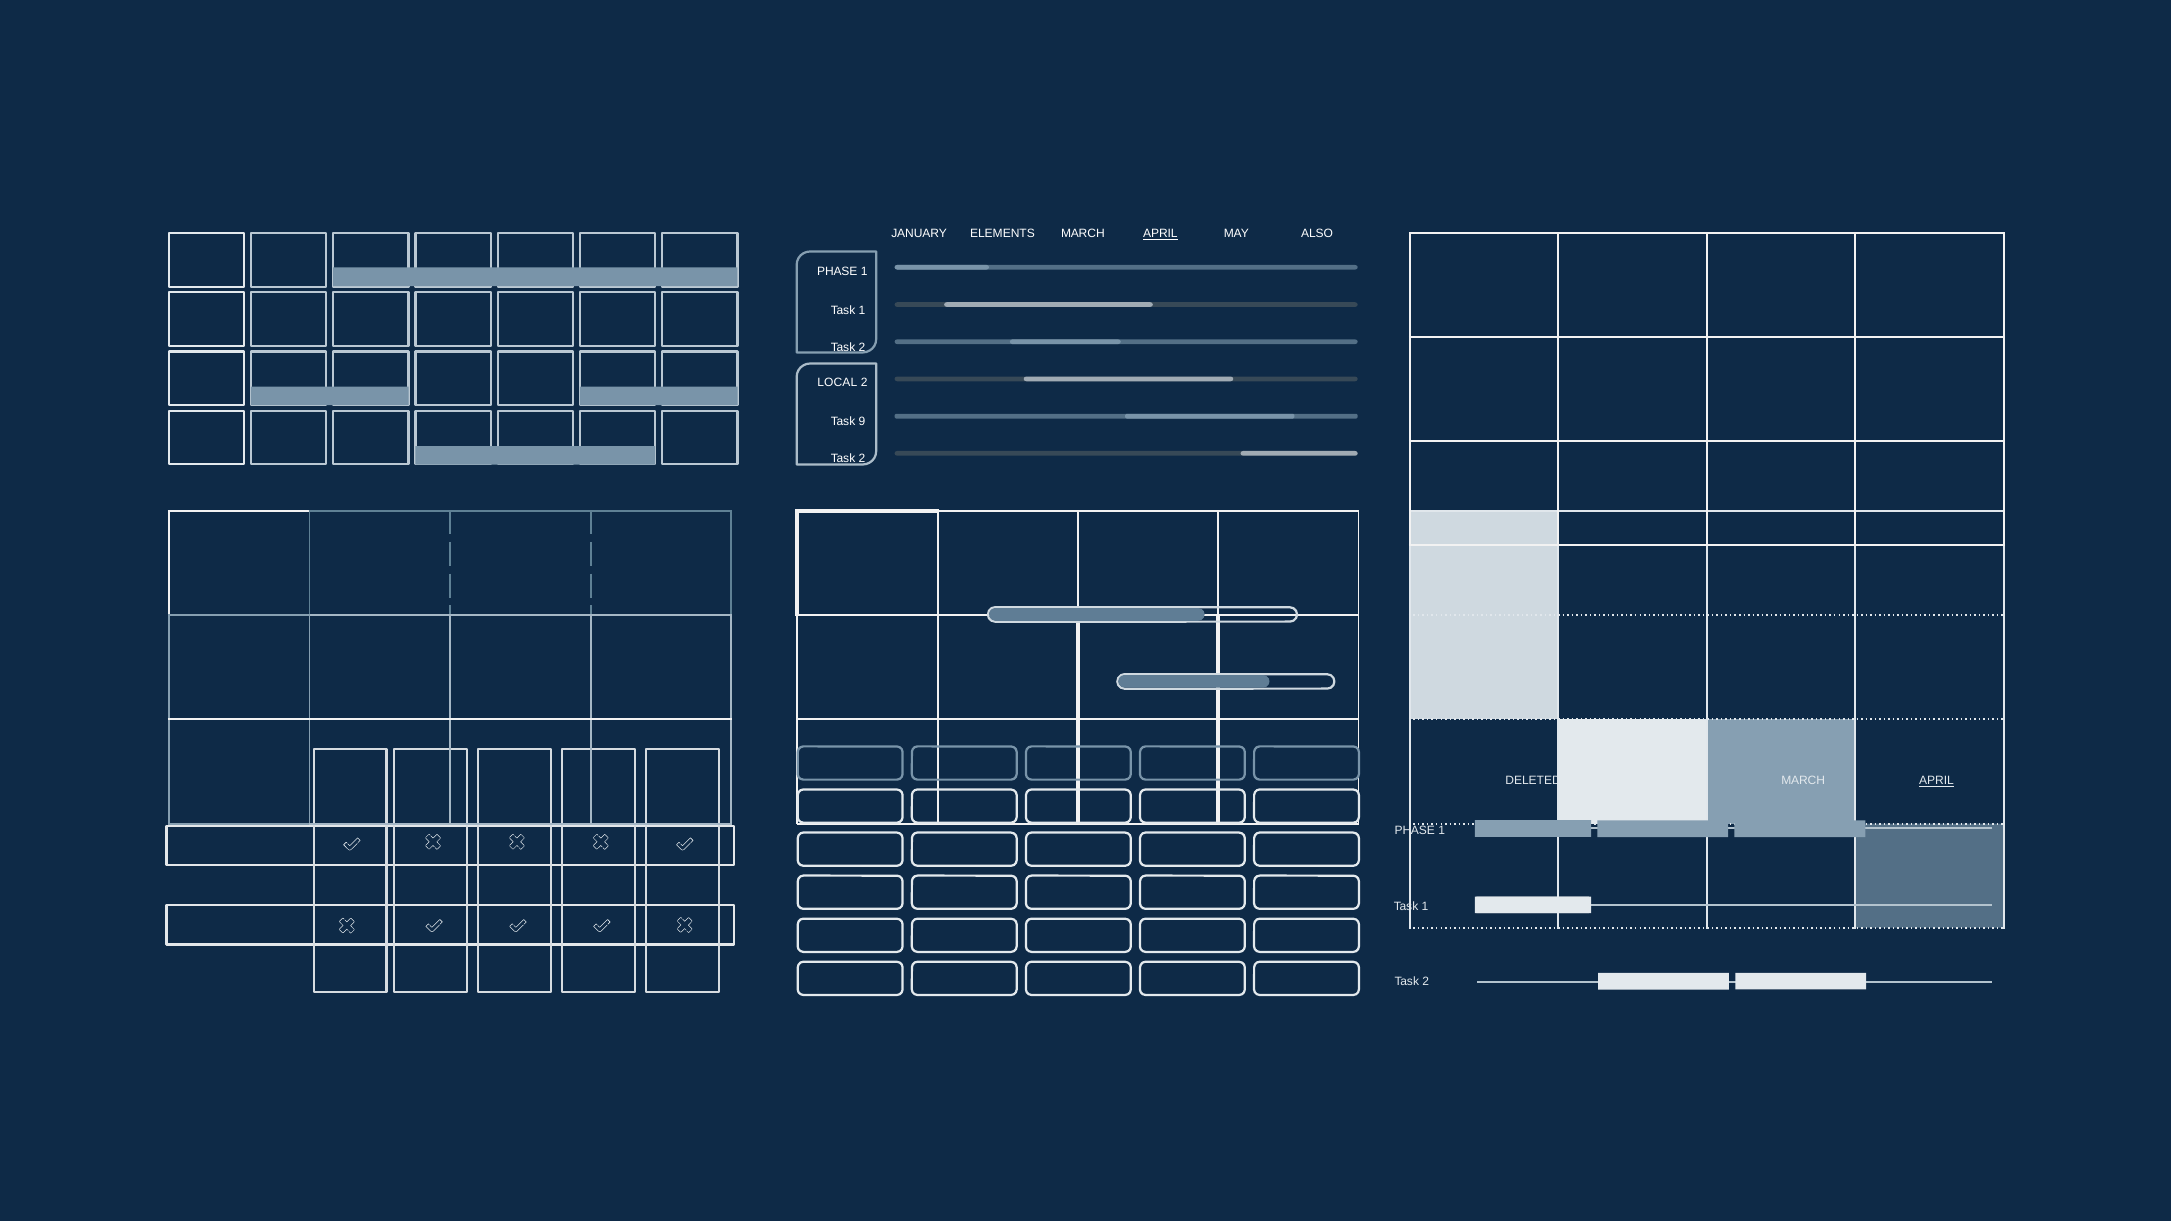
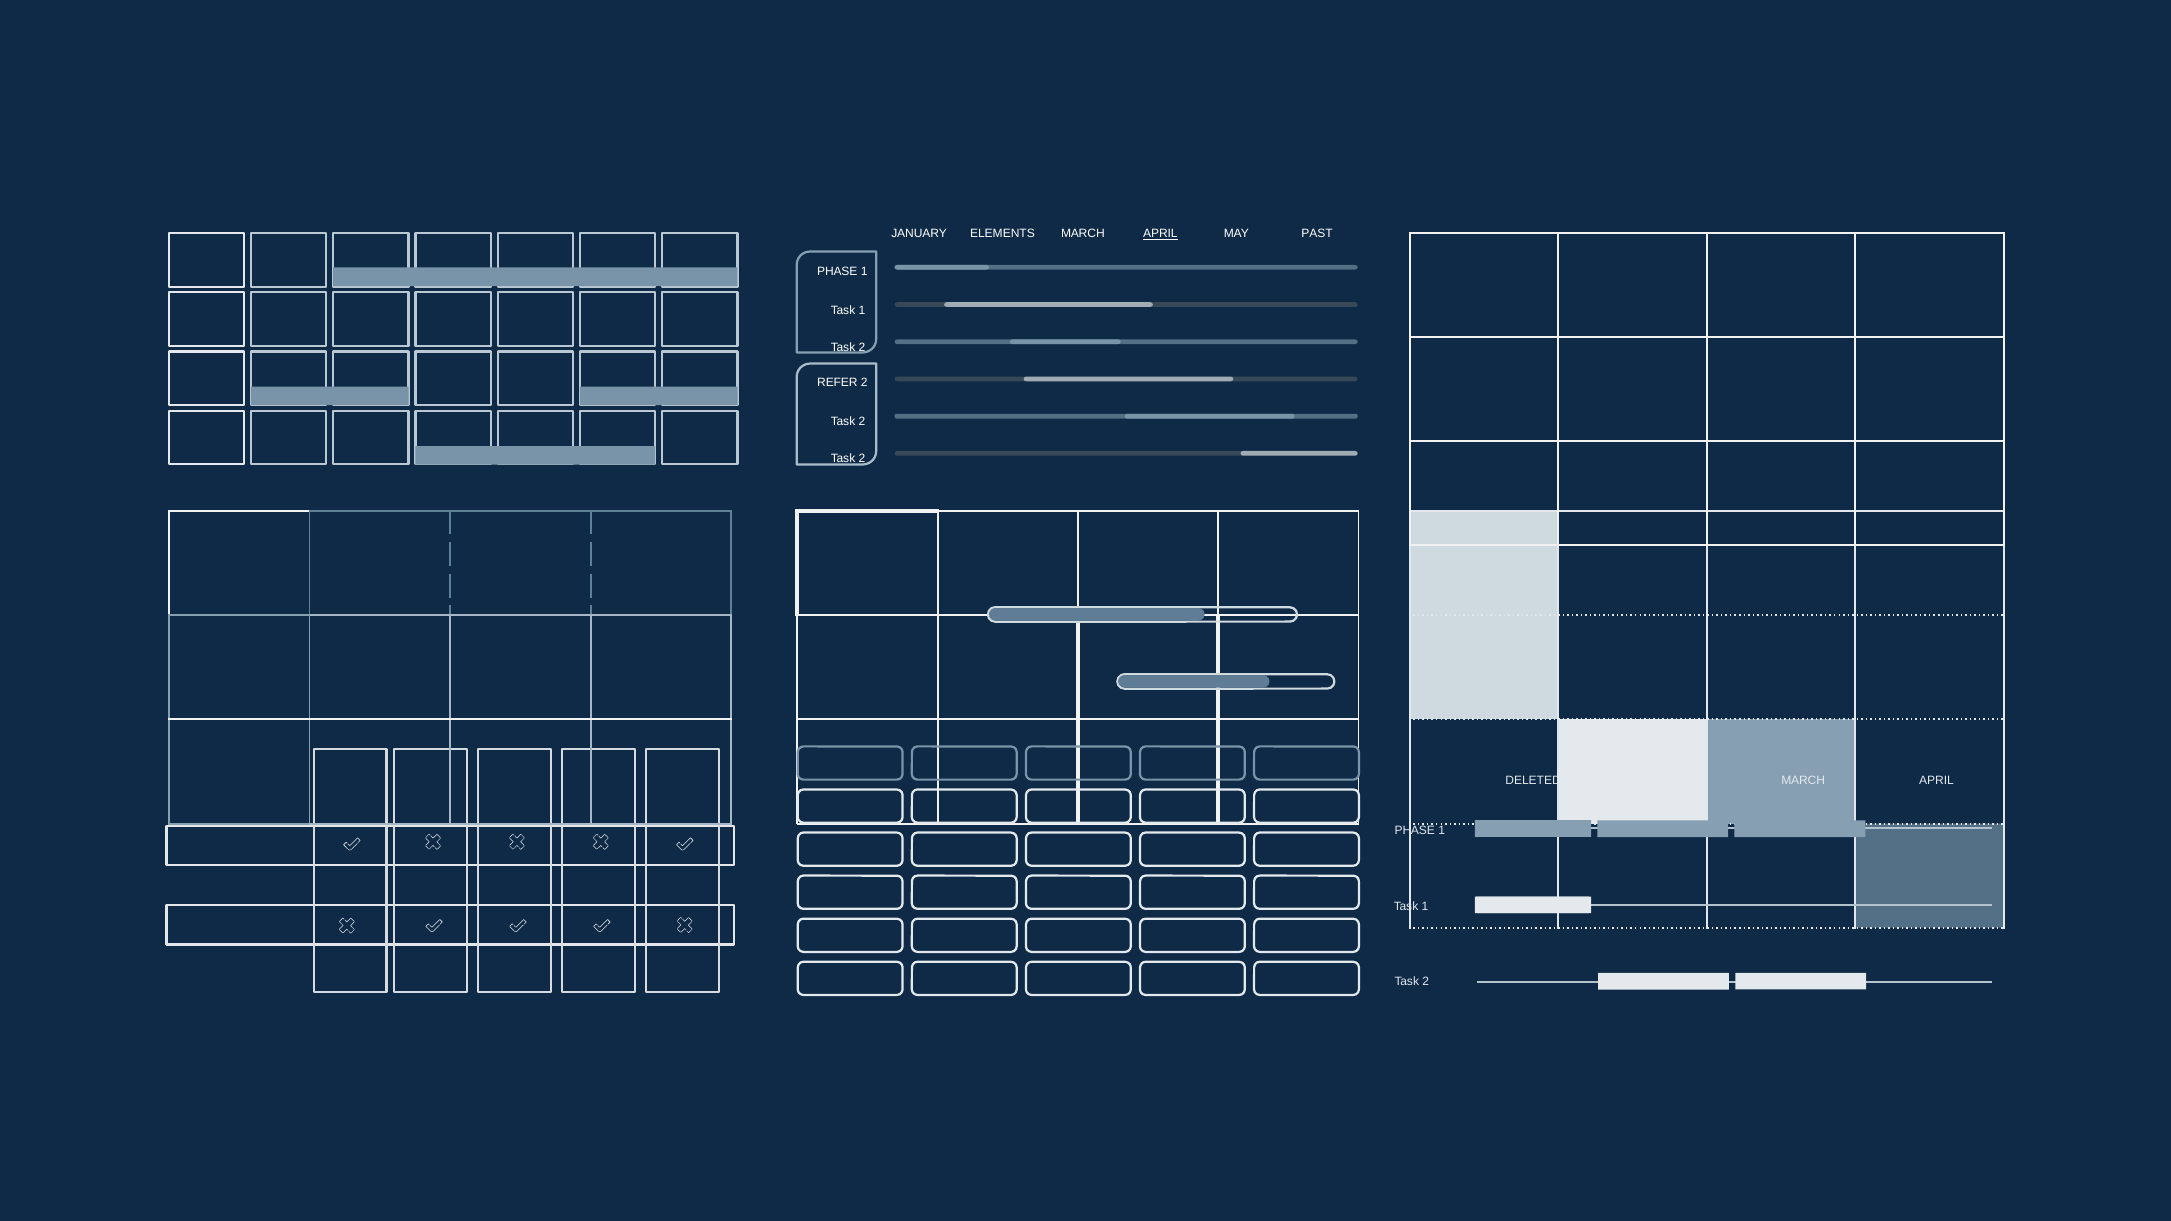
ALSO: ALSO -> PAST
LOCAL: LOCAL -> REFER
9 at (862, 422): 9 -> 2
APRIL at (1936, 781) underline: present -> none
